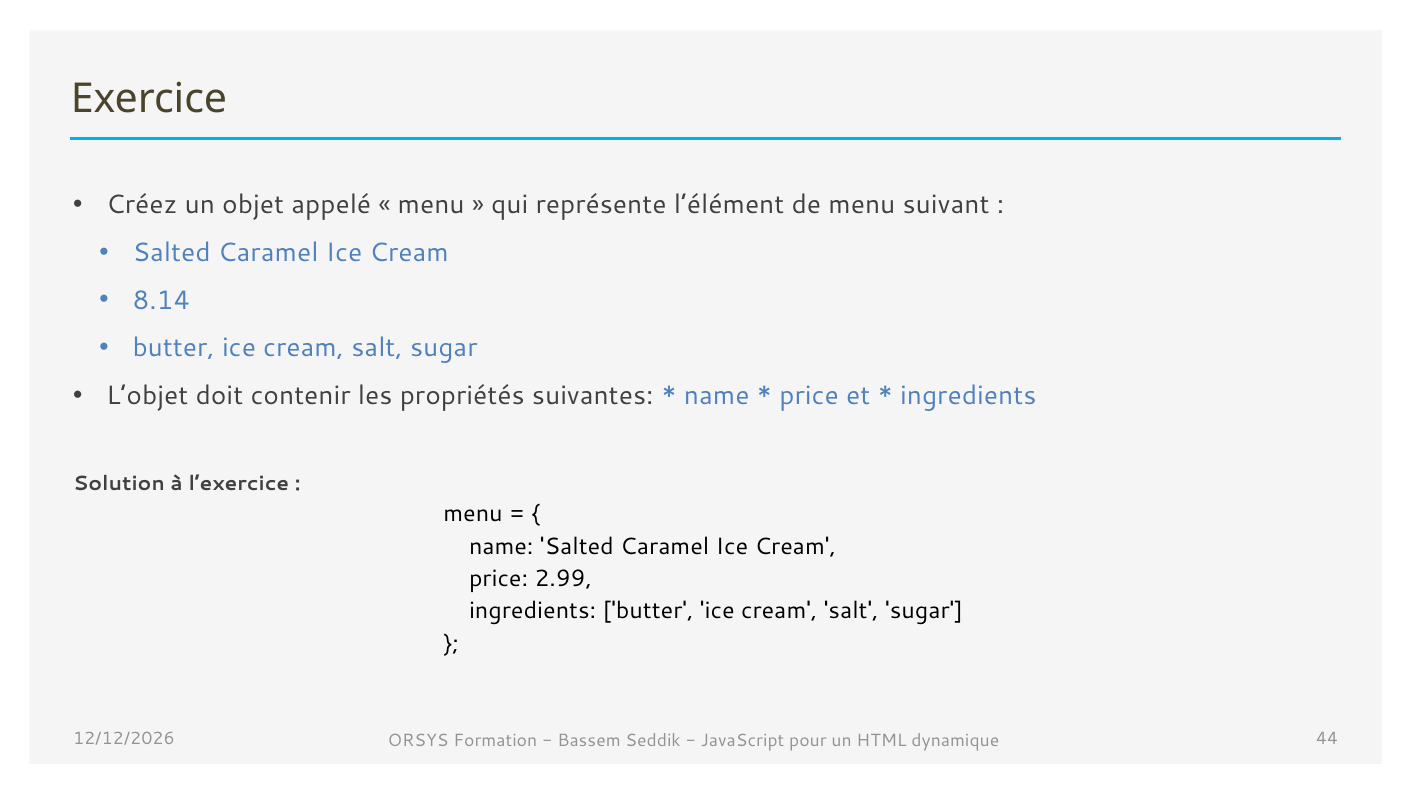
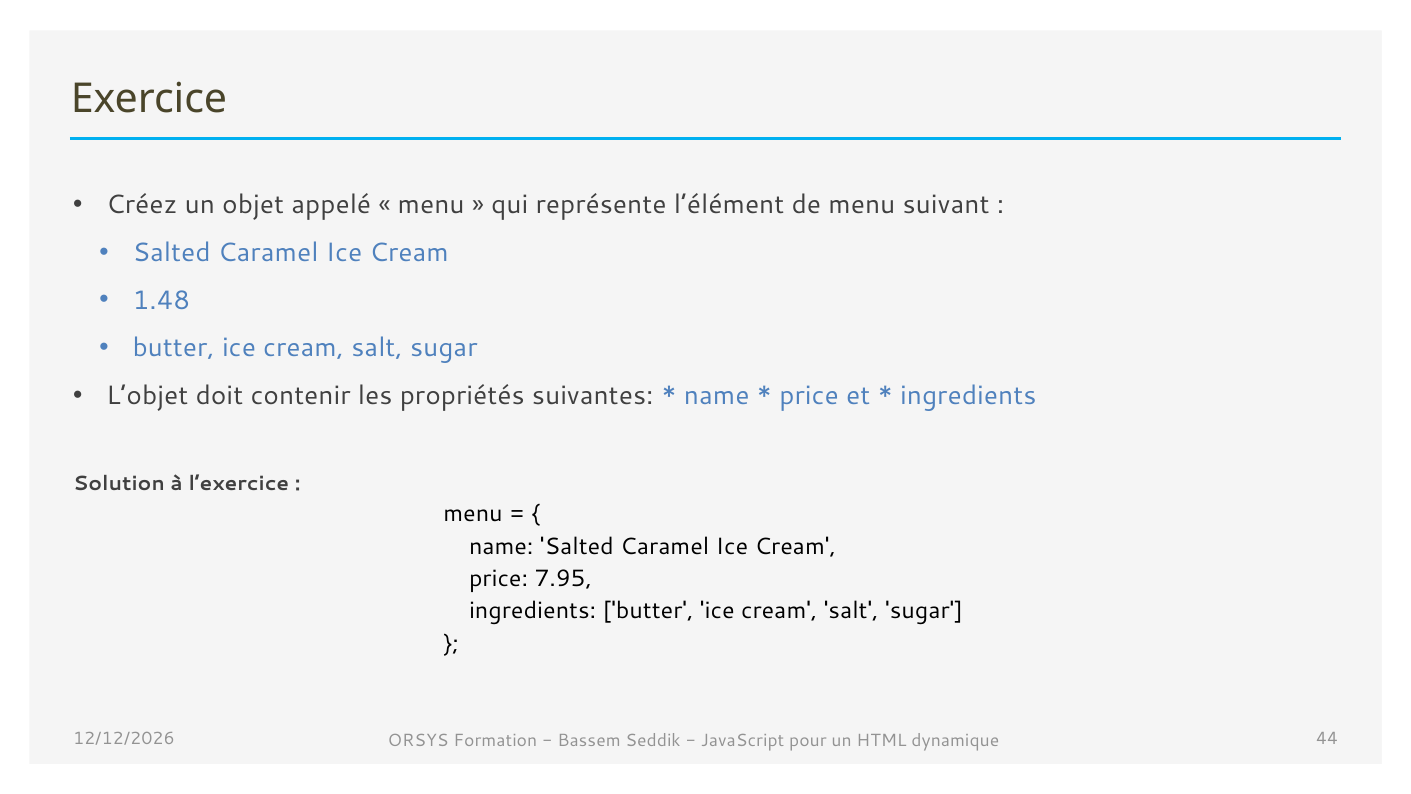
8.14: 8.14 -> 1.48
2.99: 2.99 -> 7.95
